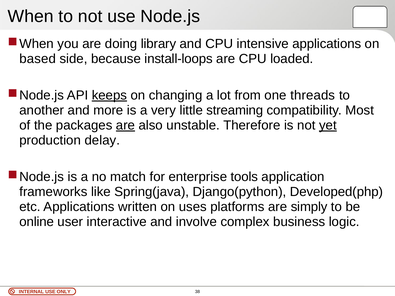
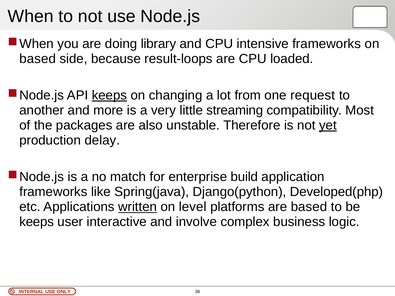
intensive applications: applications -> frameworks
install-loops: install-loops -> result-loops
threads: threads -> request
are at (125, 125) underline: present -> none
tools: tools -> build
written underline: none -> present
uses: uses -> level
are simply: simply -> based
online at (37, 222): online -> keeps
